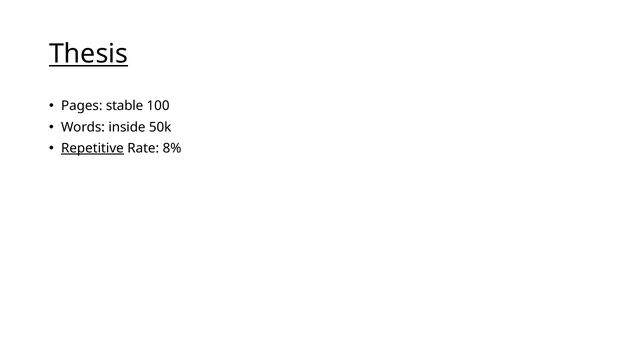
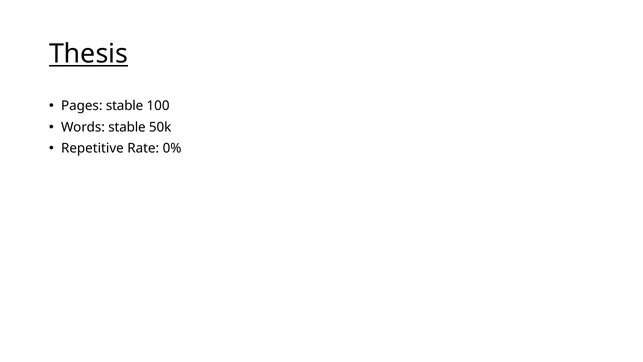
Words inside: inside -> stable
Repetitive underline: present -> none
8%: 8% -> 0%
